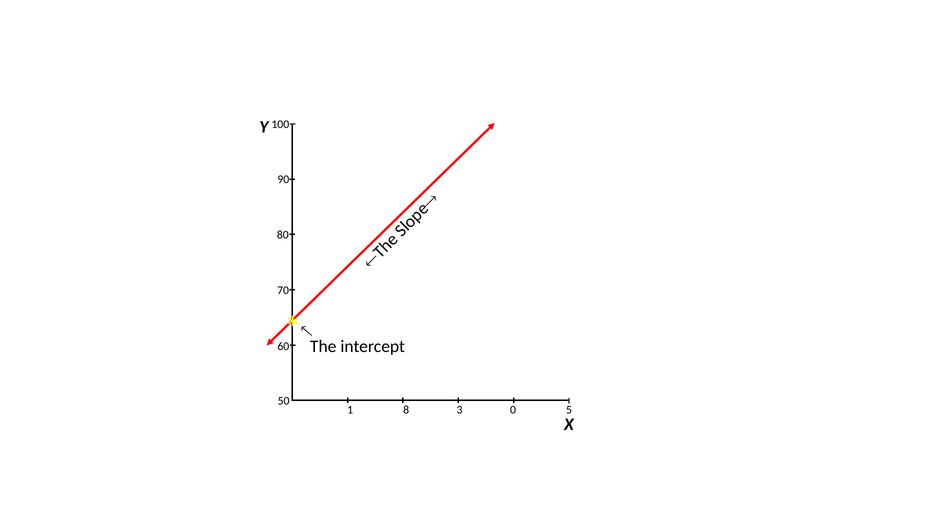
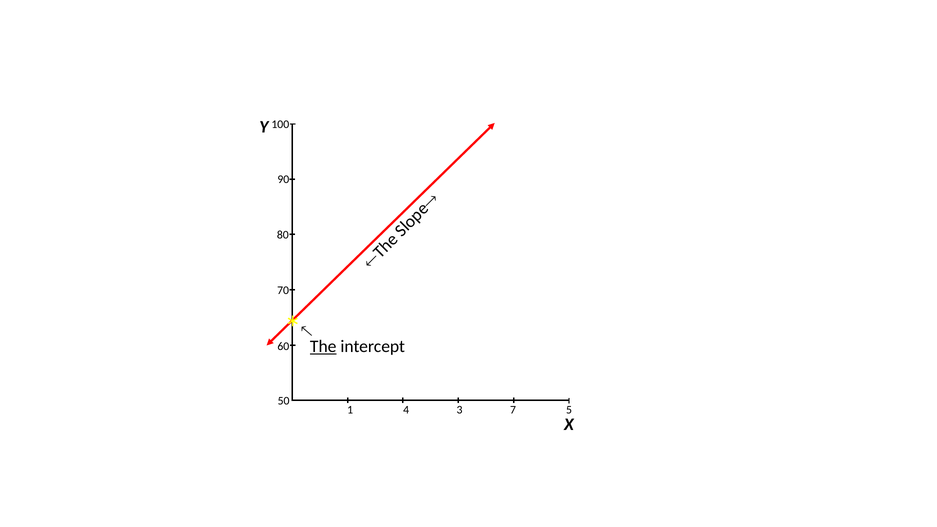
The underline: none -> present
8: 8 -> 4
0: 0 -> 7
